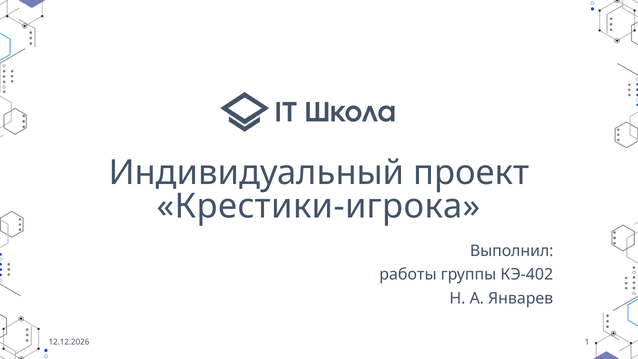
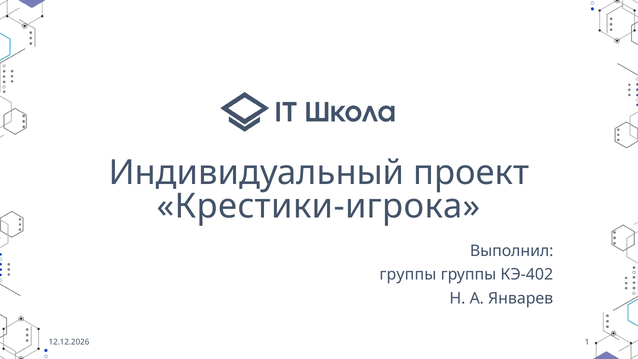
работы at (408, 275): работы -> группы
